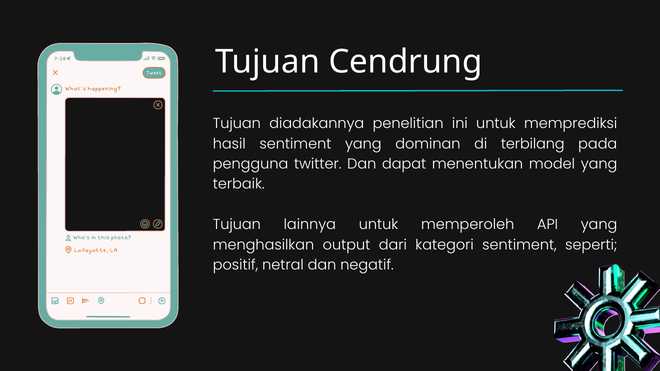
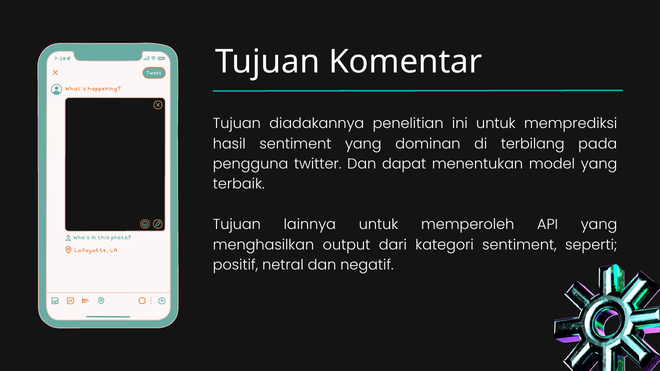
Cendrung: Cendrung -> Komentar
